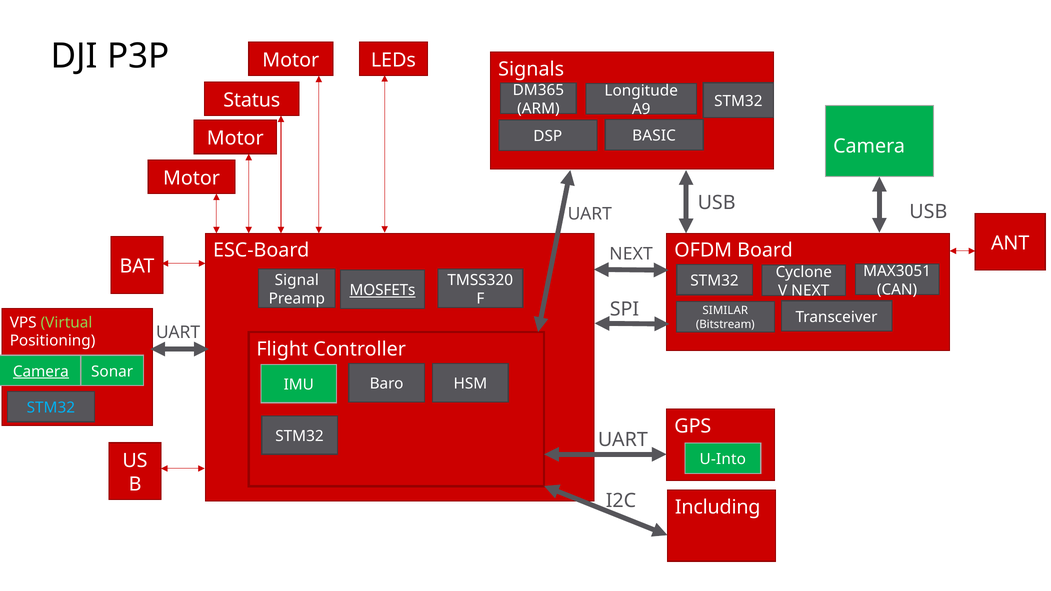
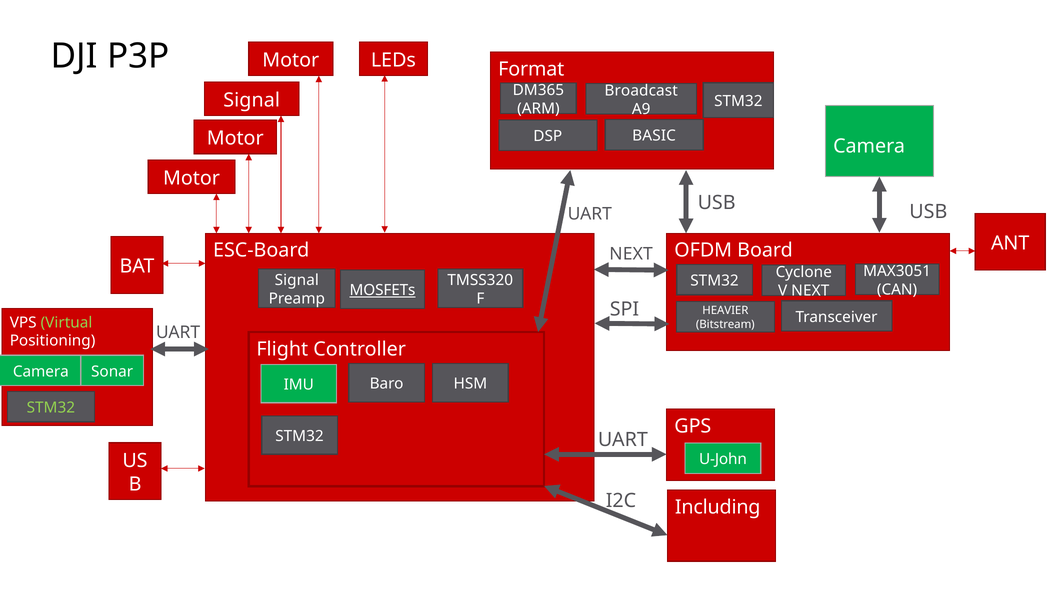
Signals: Signals -> Format
Longitude: Longitude -> Broadcast
Status at (252, 100): Status -> Signal
SIMILAR: SIMILAR -> HEAVIER
Camera at (41, 372) underline: present -> none
STM32 at (51, 408) colour: light blue -> light green
U-Into: U-Into -> U-John
